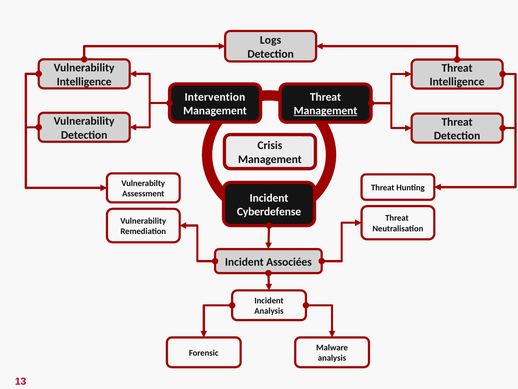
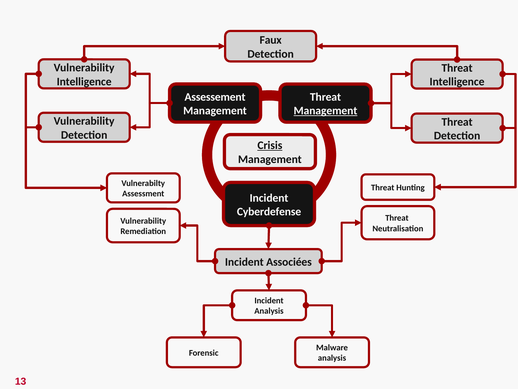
Logs: Logs -> Faux
Intervention: Intervention -> Assessement
Crisis underline: none -> present
